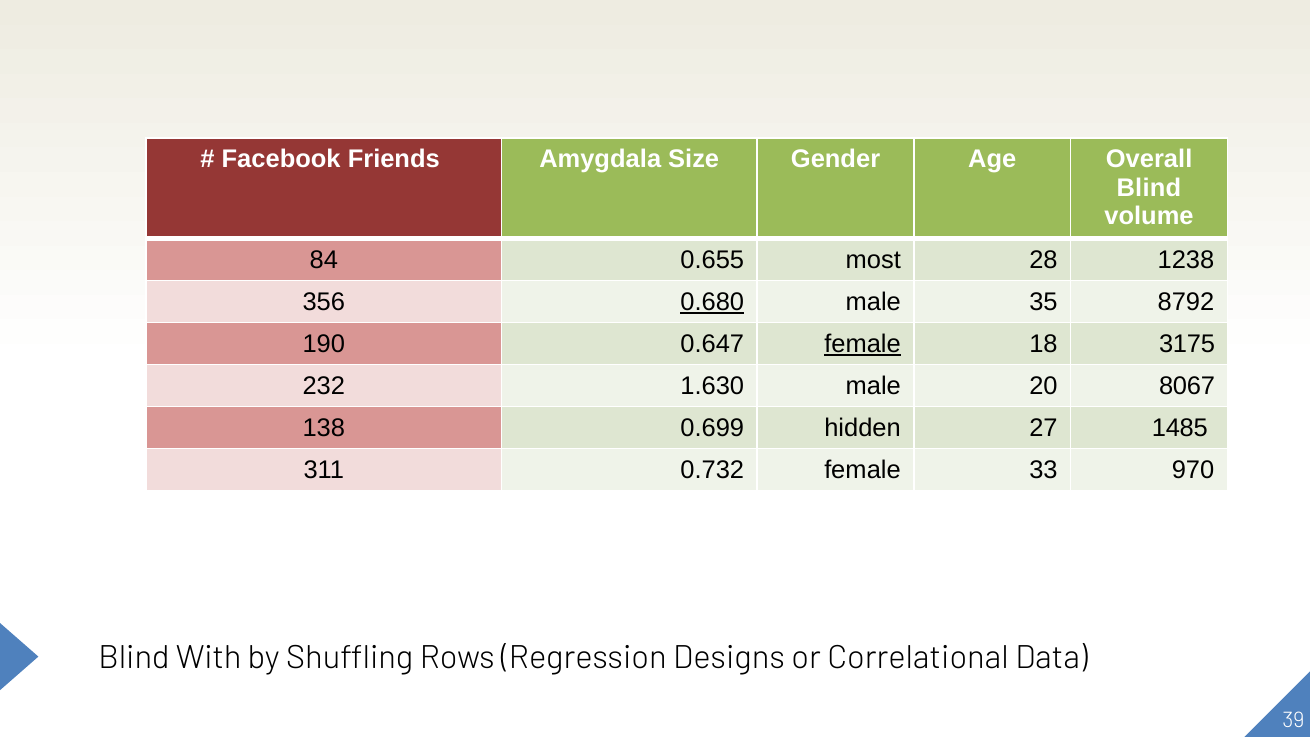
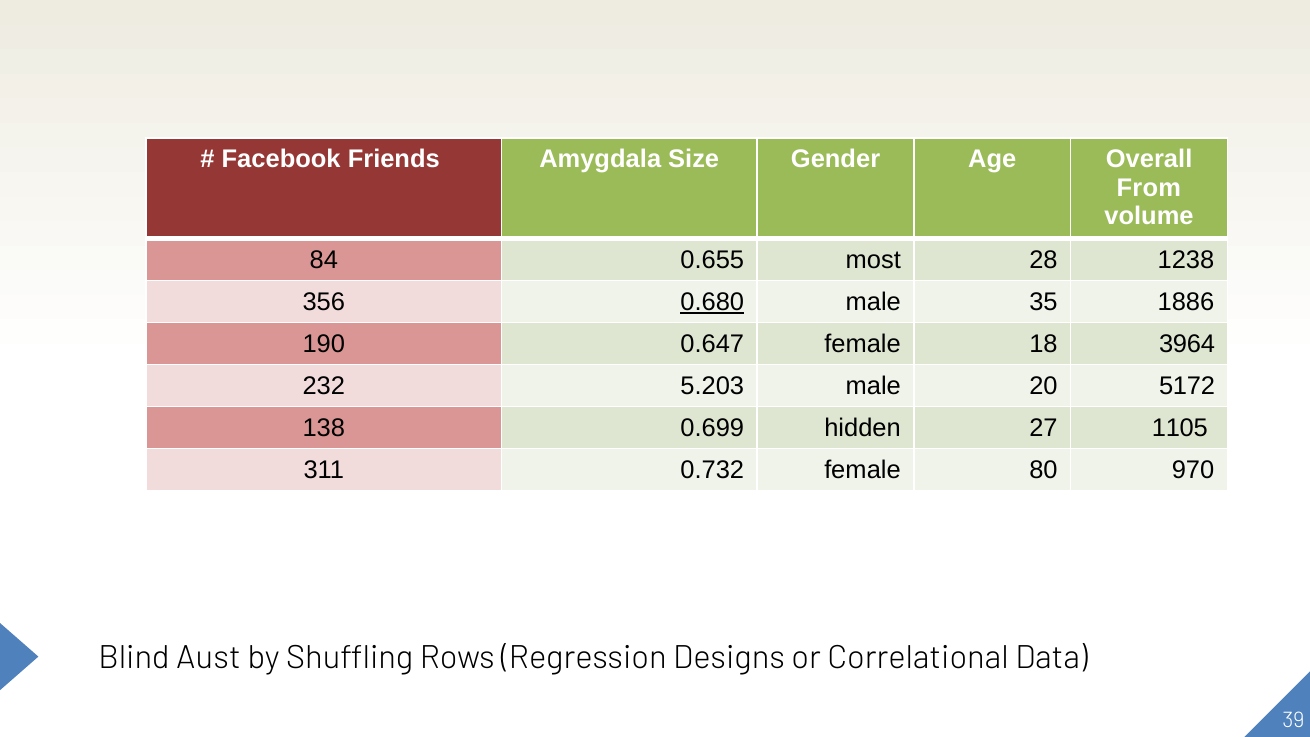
Blind at (1149, 188): Blind -> From
8792: 8792 -> 1886
female at (863, 344) underline: present -> none
3175: 3175 -> 3964
1.630: 1.630 -> 5.203
8067: 8067 -> 5172
1485: 1485 -> 1105
33: 33 -> 80
With: With -> Aust
